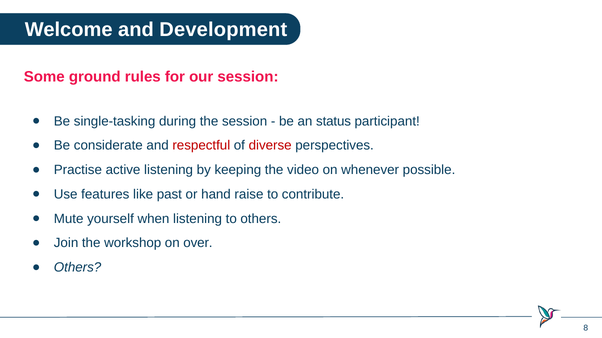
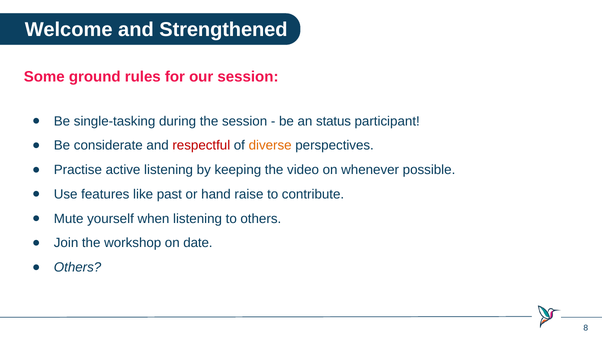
Development: Development -> Strengthened
diverse colour: red -> orange
over: over -> date
